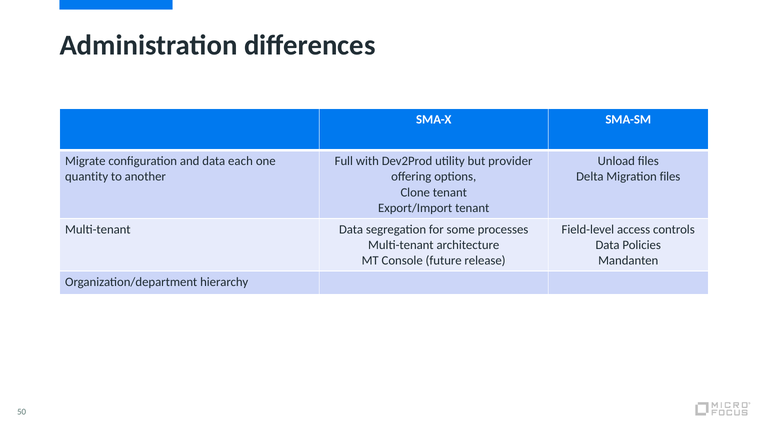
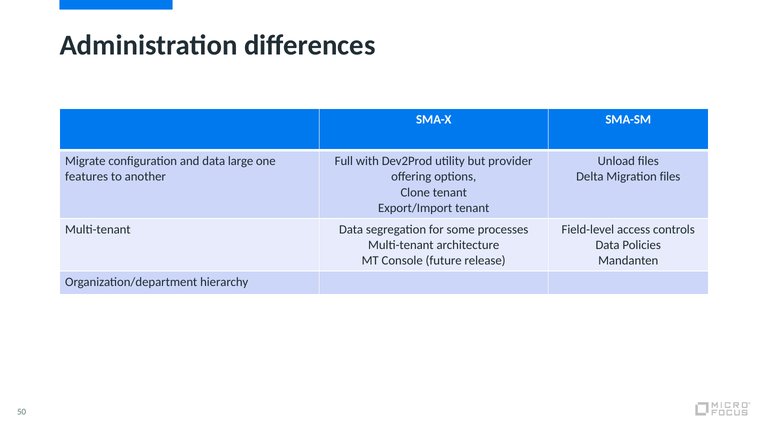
each: each -> large
quantity: quantity -> features
